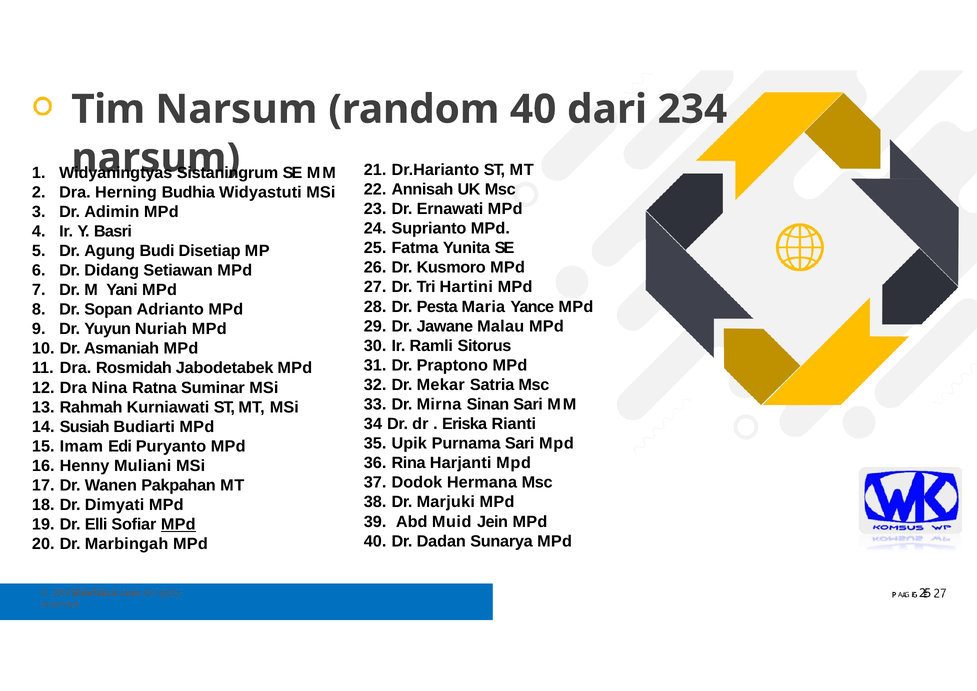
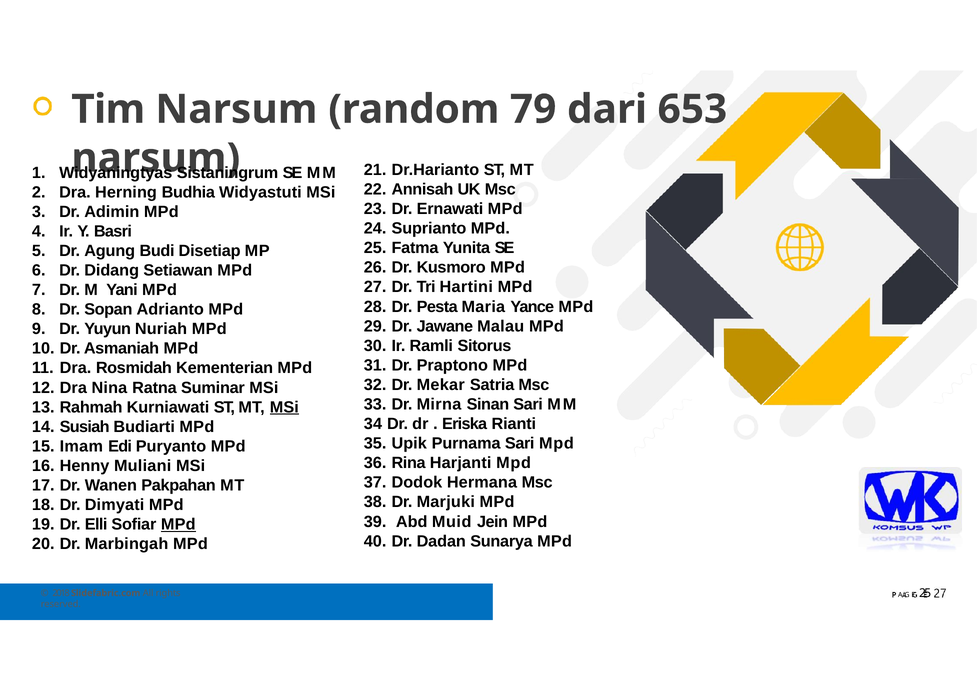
random 40: 40 -> 79
234: 234 -> 653
Jabodetabek: Jabodetabek -> Kementerian
MSi at (284, 407) underline: none -> present
